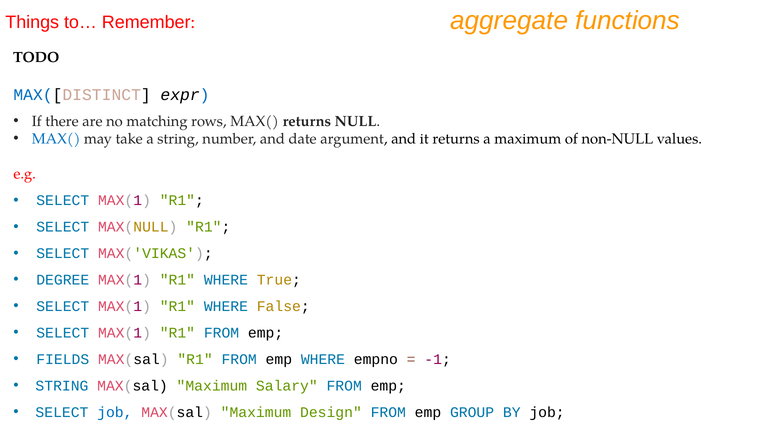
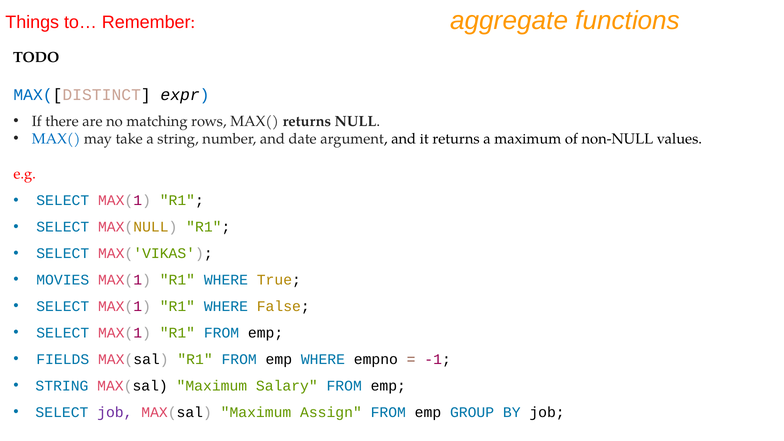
DEGREE: DEGREE -> MOVIES
job at (115, 412) colour: blue -> purple
Design: Design -> Assign
